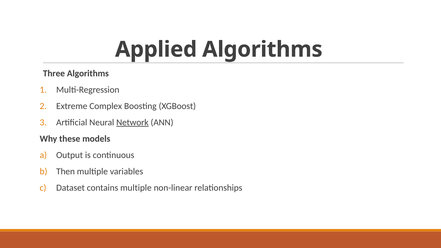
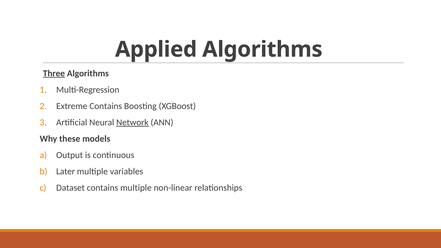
Three underline: none -> present
Extreme Complex: Complex -> Contains
Then: Then -> Later
